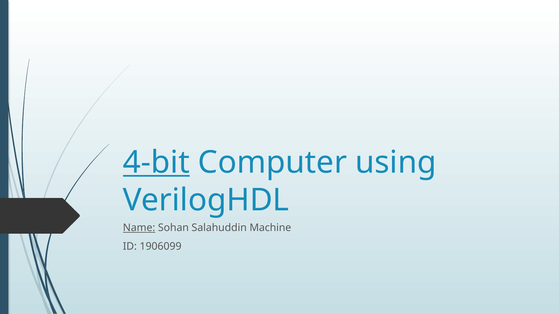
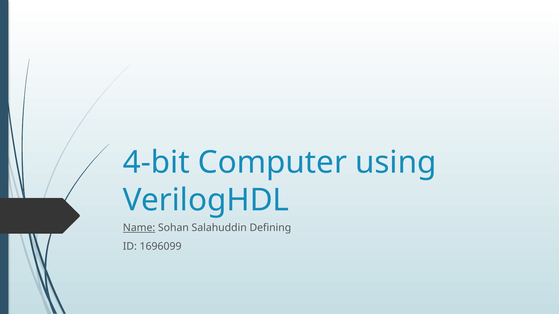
4-bit underline: present -> none
Machine: Machine -> Defining
1906099: 1906099 -> 1696099
